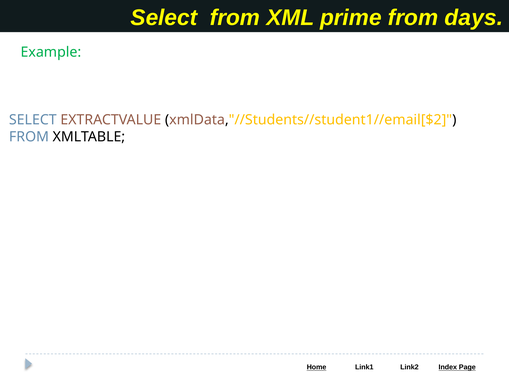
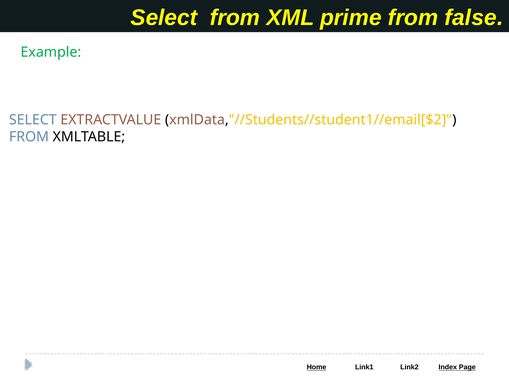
days: days -> false
